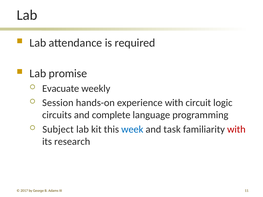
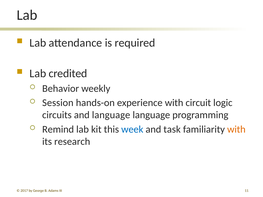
promise: promise -> credited
Evacuate: Evacuate -> Behavior
and complete: complete -> language
Subject: Subject -> Remind
with at (236, 129) colour: red -> orange
